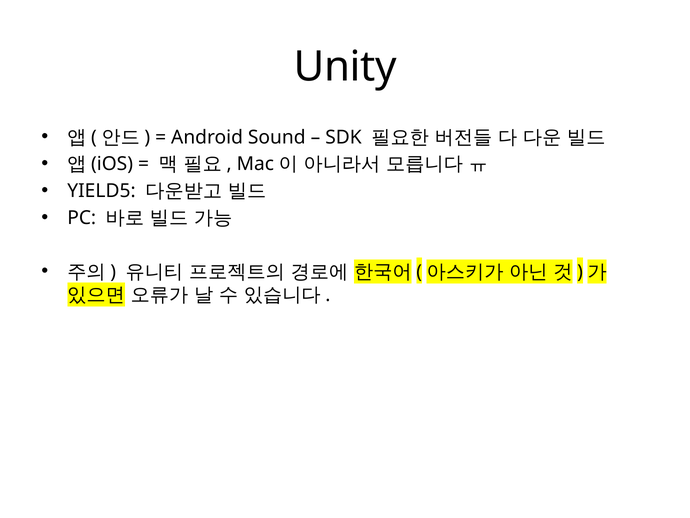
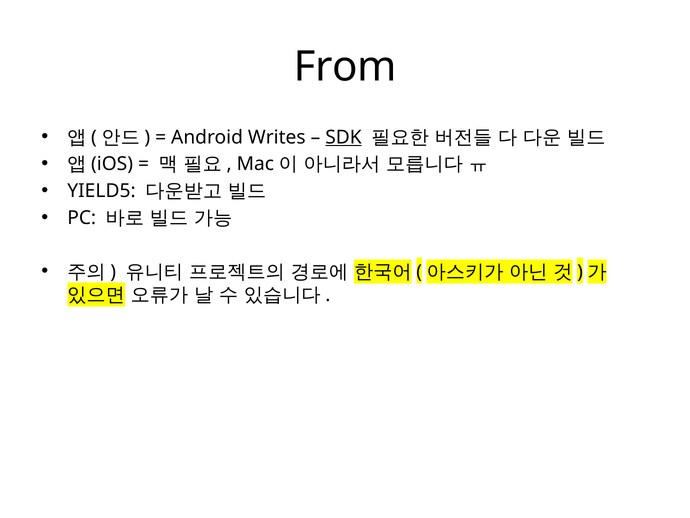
Unity: Unity -> From
Sound: Sound -> Writes
SDK underline: none -> present
